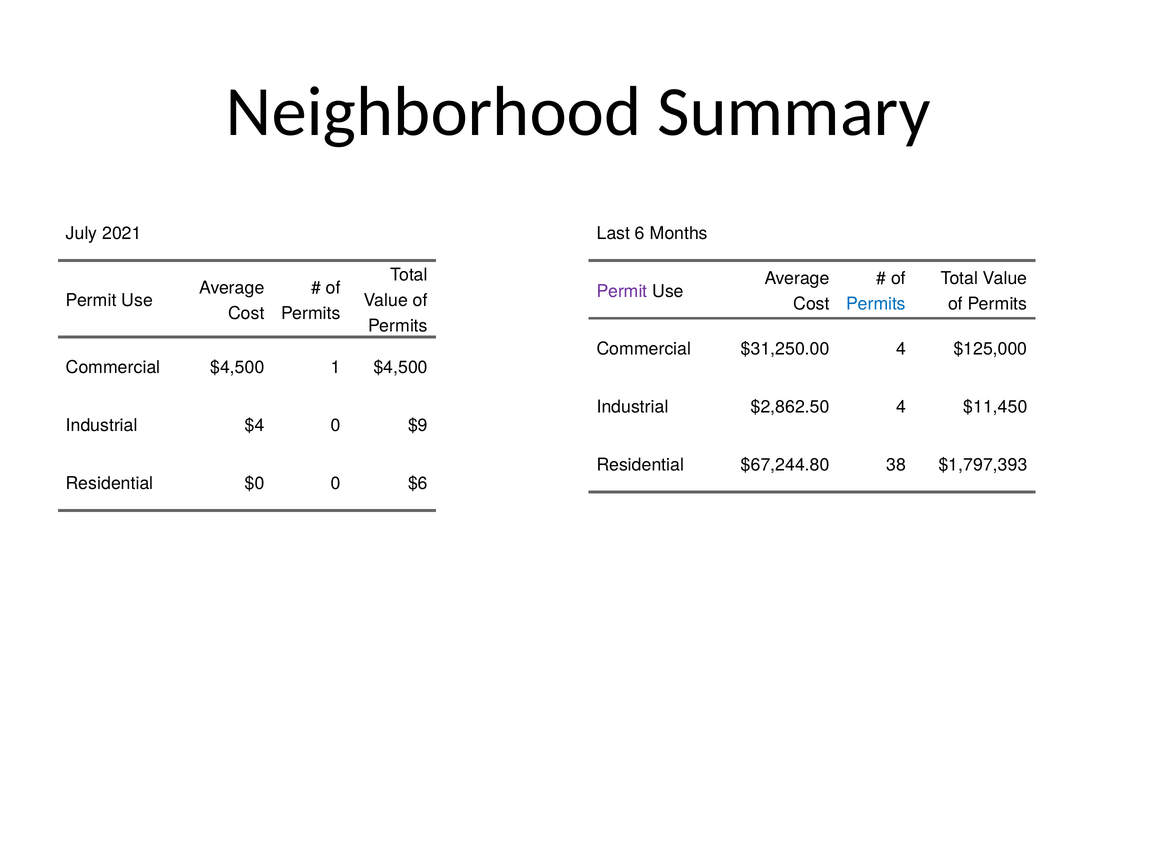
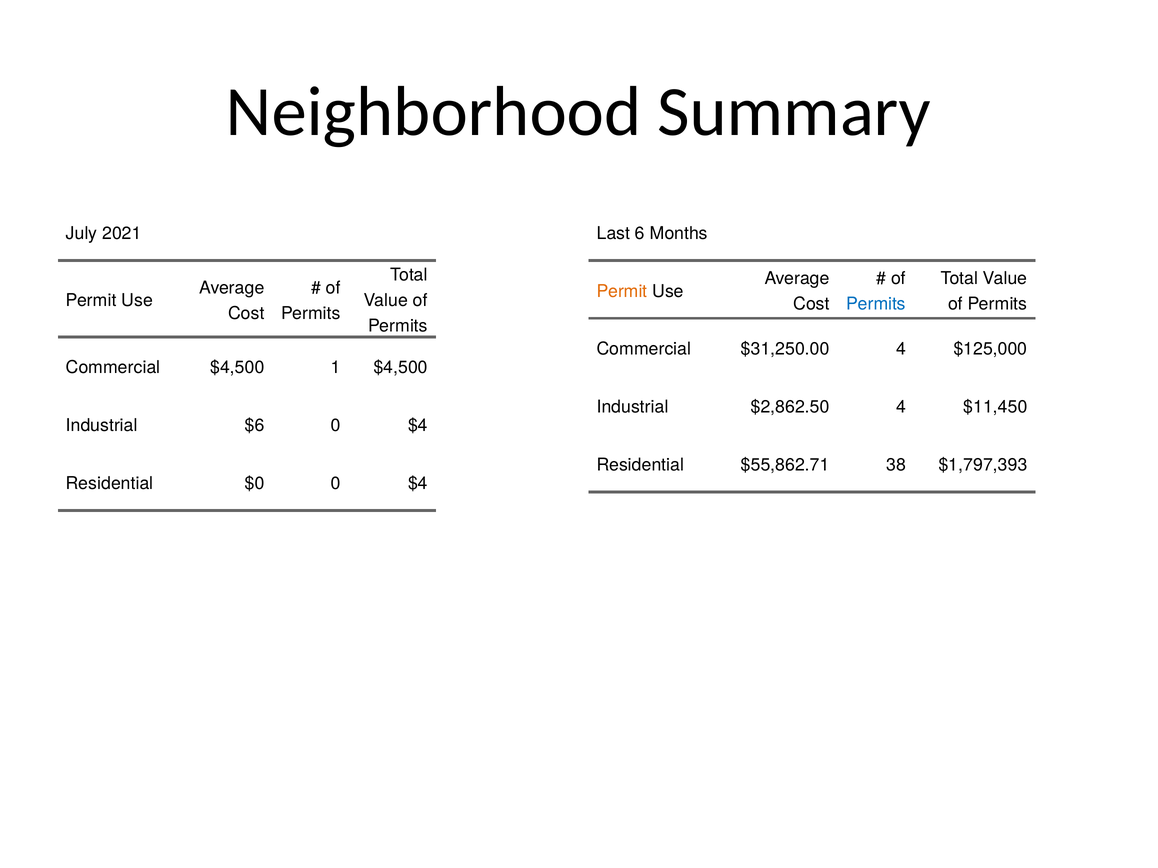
Permit at (622, 291) colour: purple -> orange
$4: $4 -> $6
$9 at (418, 426): $9 -> $4
$67,244.80: $67,244.80 -> $55,862.71
$0 0 $6: $6 -> $4
